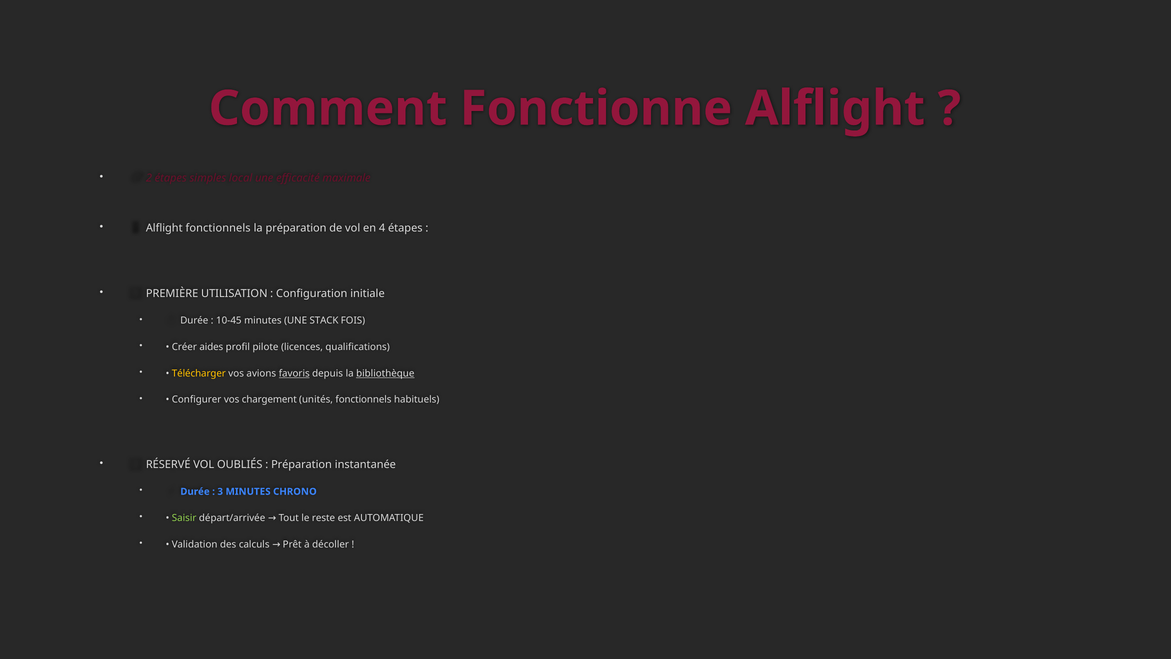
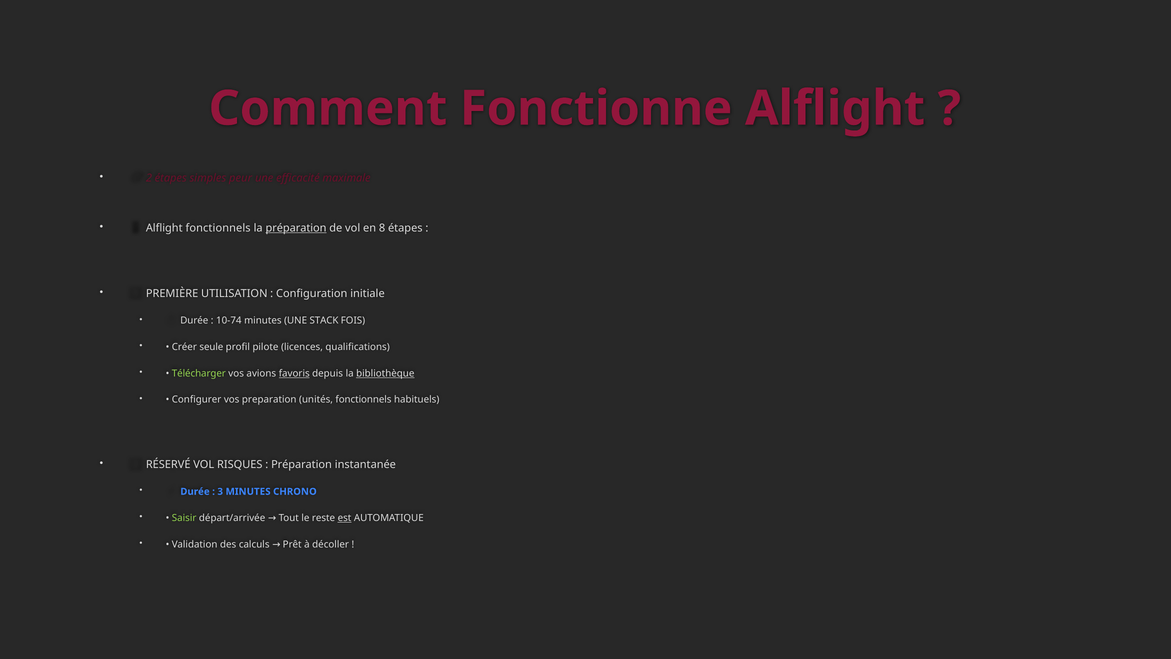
local: local -> peur
préparation at (296, 228) underline: none -> present
4: 4 -> 8
10-45: 10-45 -> 10-74
aides: aides -> seule
Télécharger colour: yellow -> light green
chargement: chargement -> preparation
OUBLIÉS: OUBLIÉS -> RISQUES
est underline: none -> present
